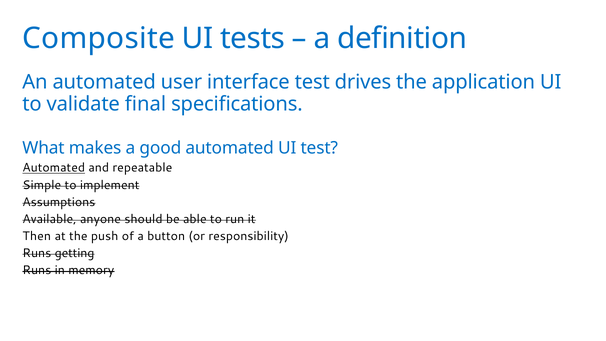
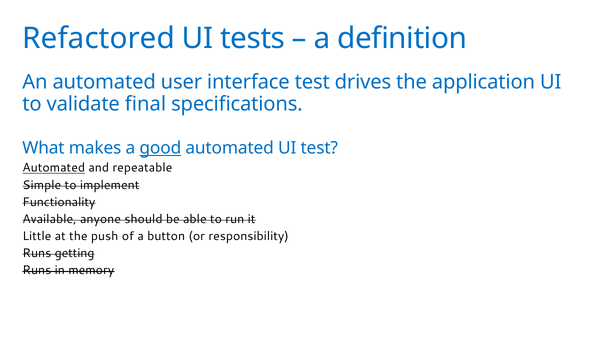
Composite: Composite -> Refactored
good underline: none -> present
Assumptions: Assumptions -> Functionality
Then: Then -> Little
